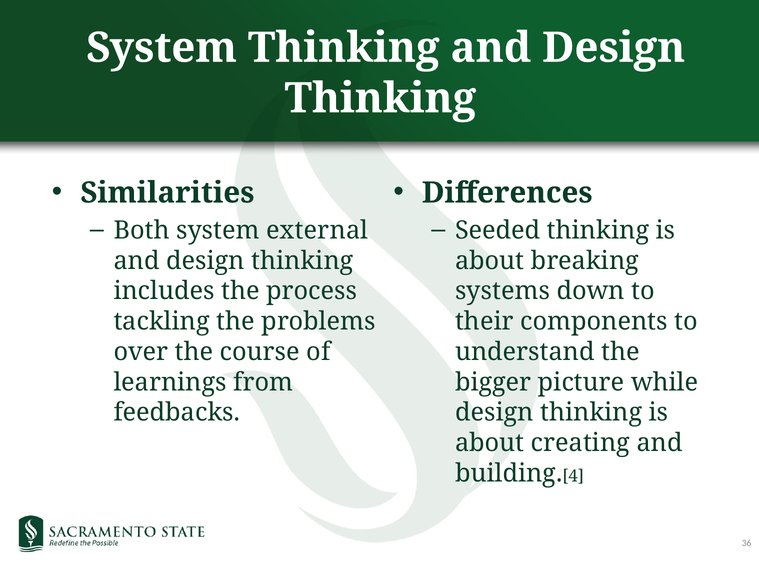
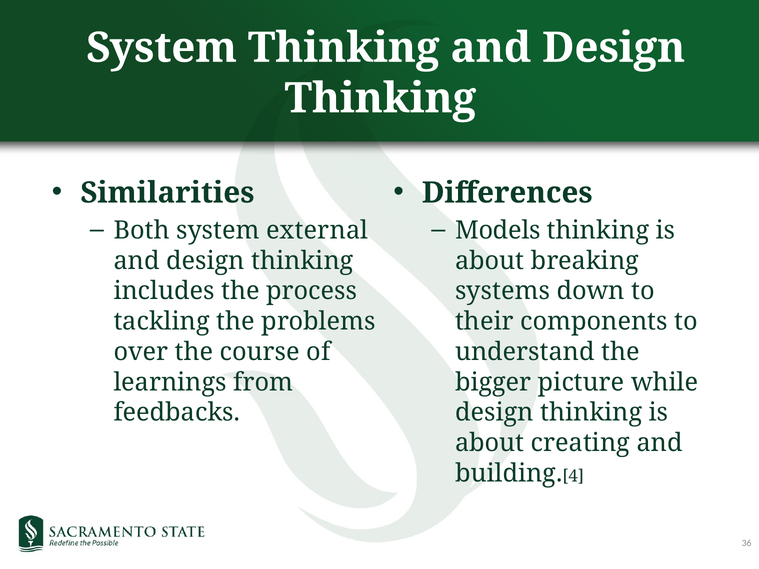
Seeded: Seeded -> Models
